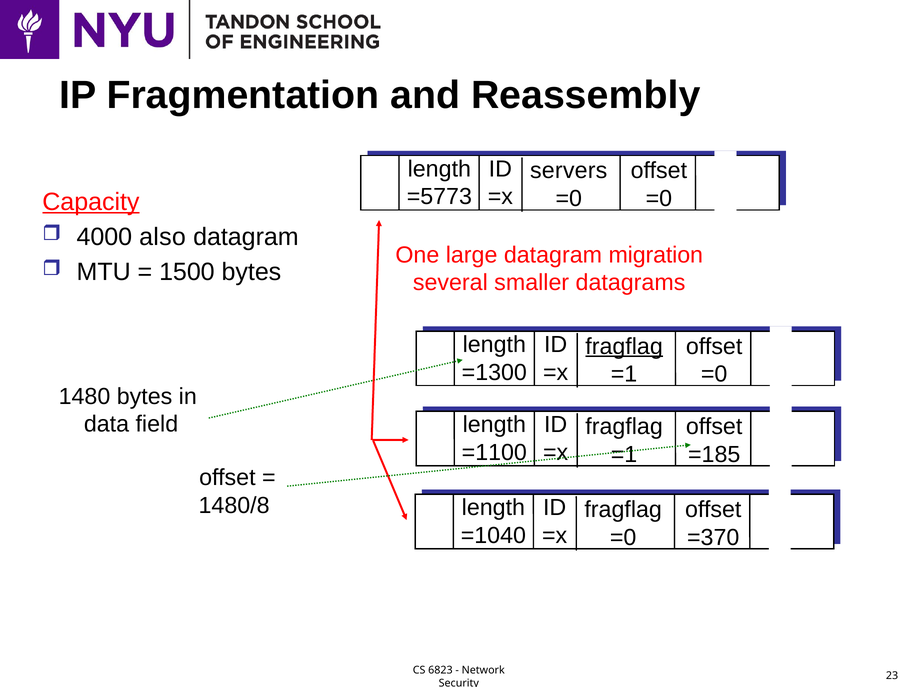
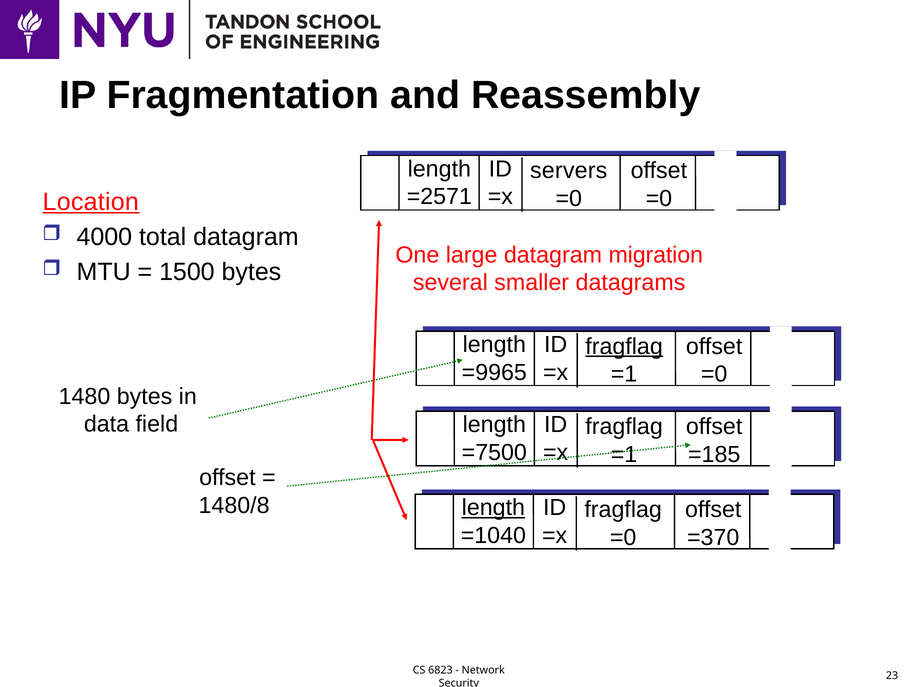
=5773: =5773 -> =2571
Capacity: Capacity -> Location
also: also -> total
=1300: =1300 -> =9965
=1100: =1100 -> =7500
length at (493, 507) underline: none -> present
